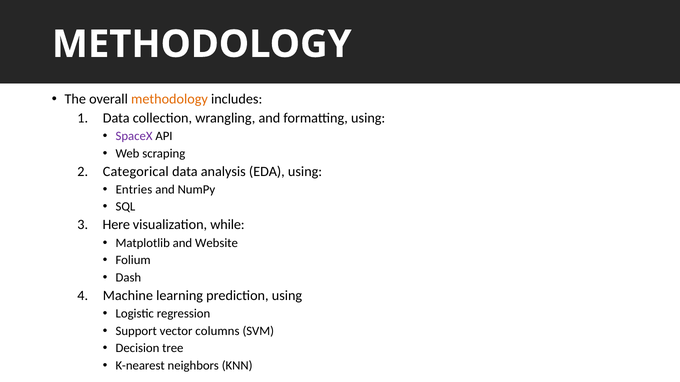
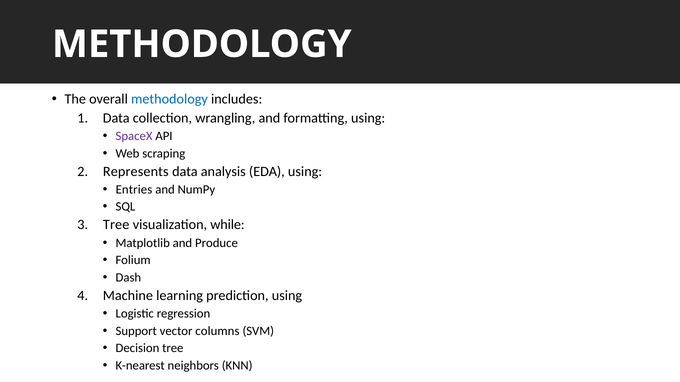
methodology at (169, 99) colour: orange -> blue
Categorical: Categorical -> Represents
Here at (116, 225): Here -> Tree
Website: Website -> Produce
